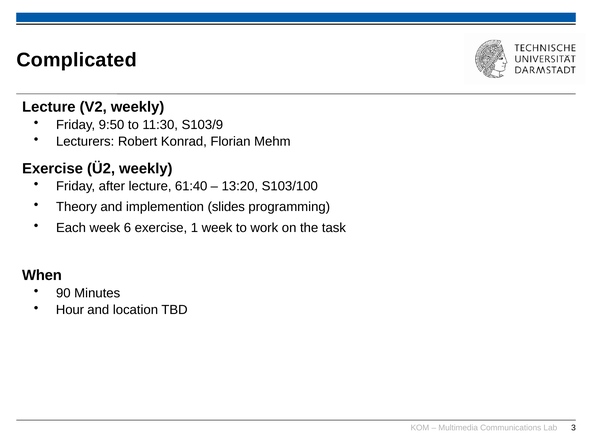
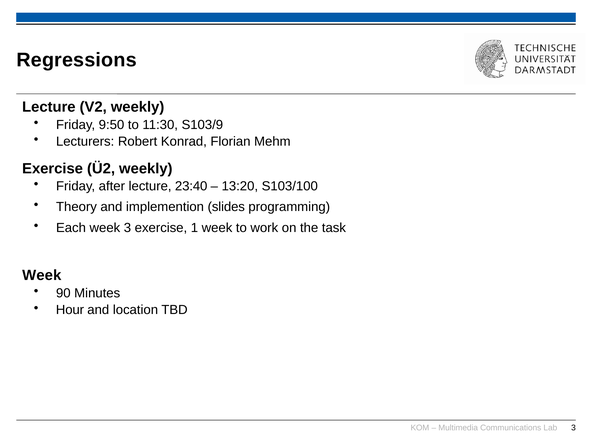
Complicated: Complicated -> Regressions
61:40: 61:40 -> 23:40
week 6: 6 -> 3
When at (42, 275): When -> Week
